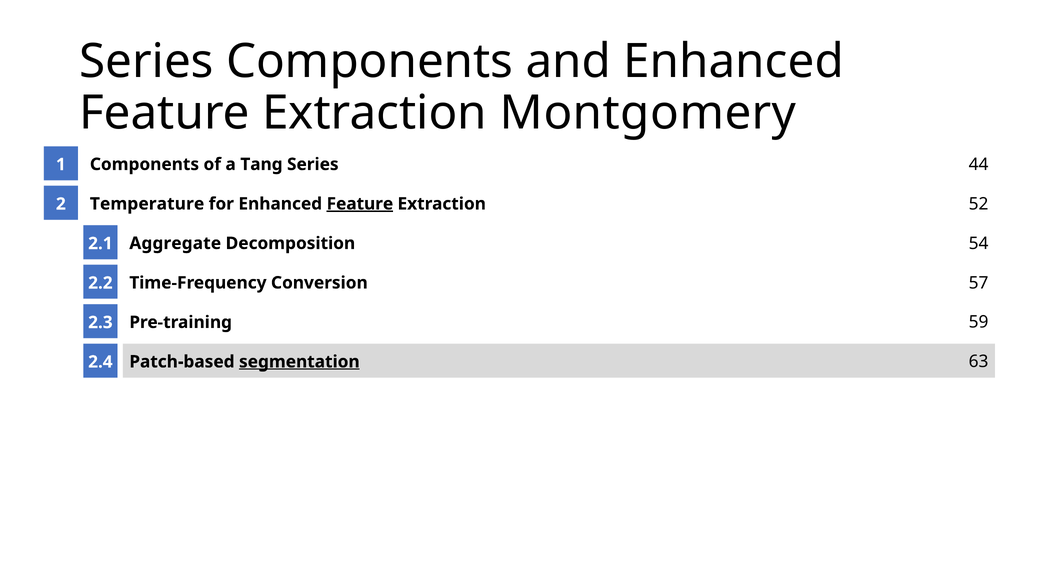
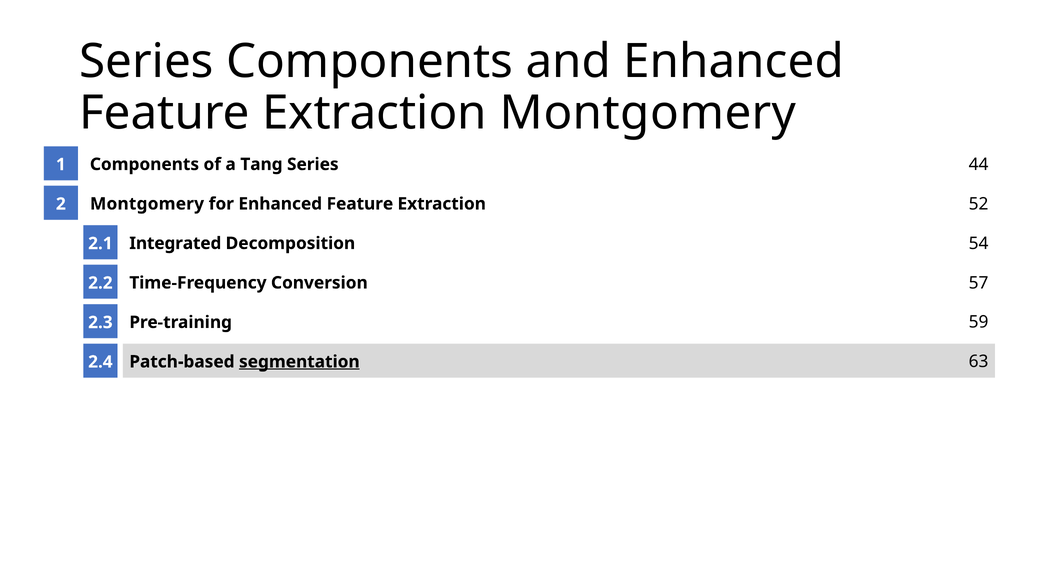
Temperature at (147, 204): Temperature -> Montgomery
Feature at (360, 204) underline: present -> none
Aggregate: Aggregate -> Integrated
